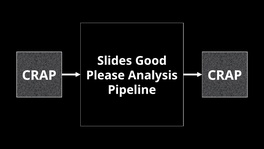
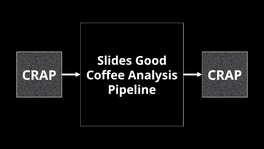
Please: Please -> Coffee
